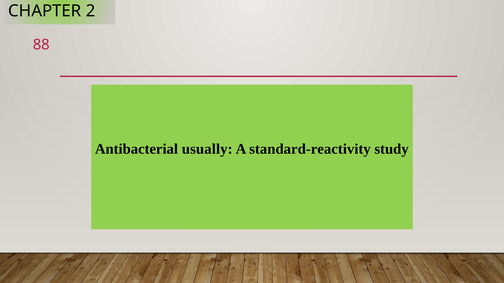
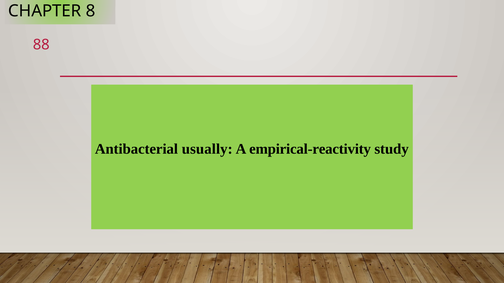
2: 2 -> 8
standard-reactivity: standard-reactivity -> empirical-reactivity
